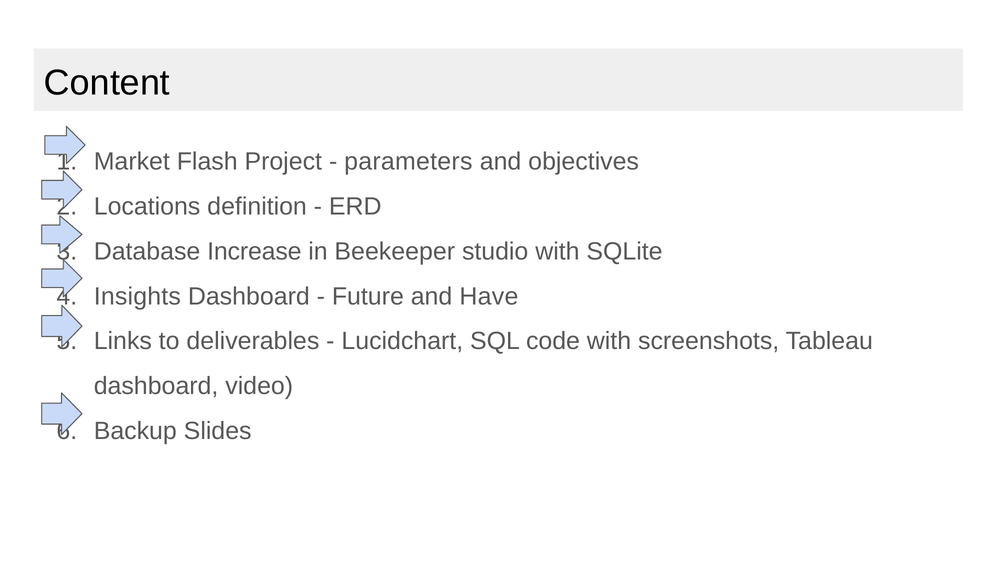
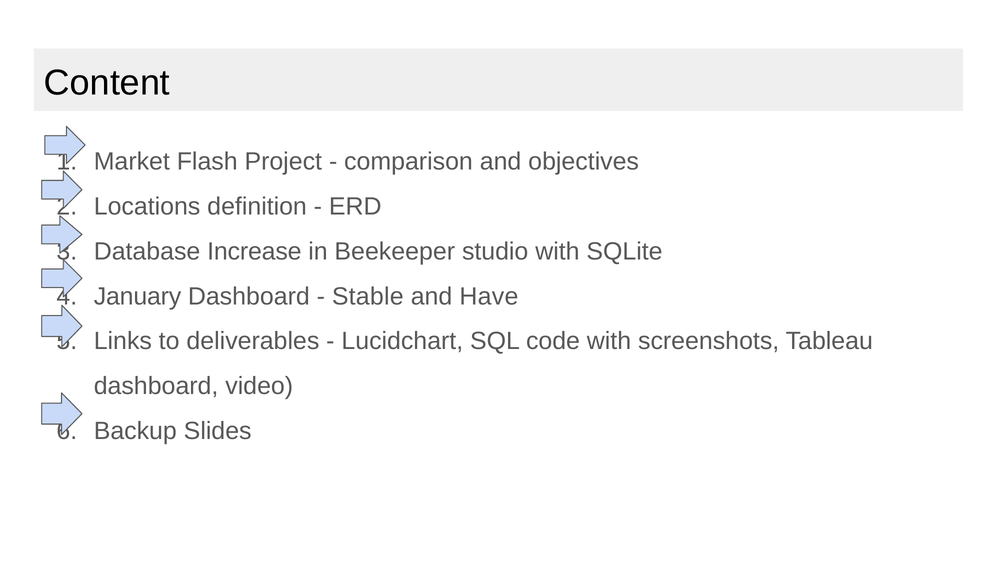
parameters: parameters -> comparison
Insights: Insights -> January
Future: Future -> Stable
